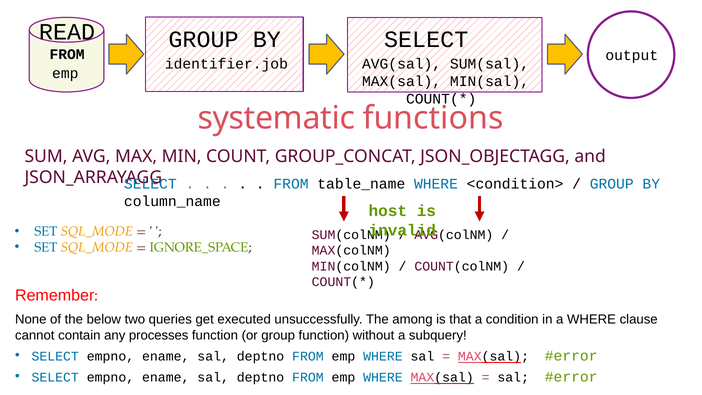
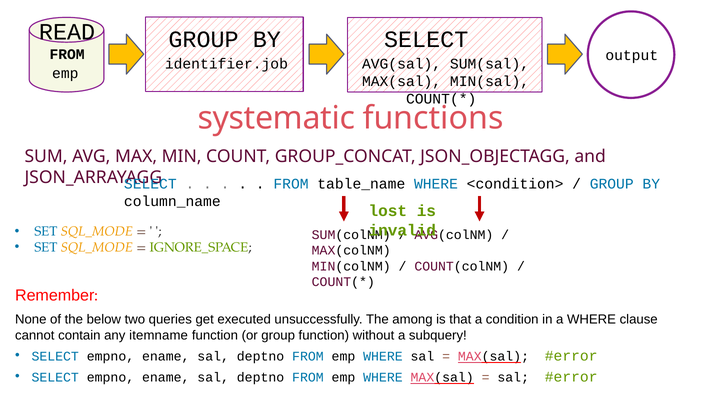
host: host -> lost
processes: processes -> itemname
